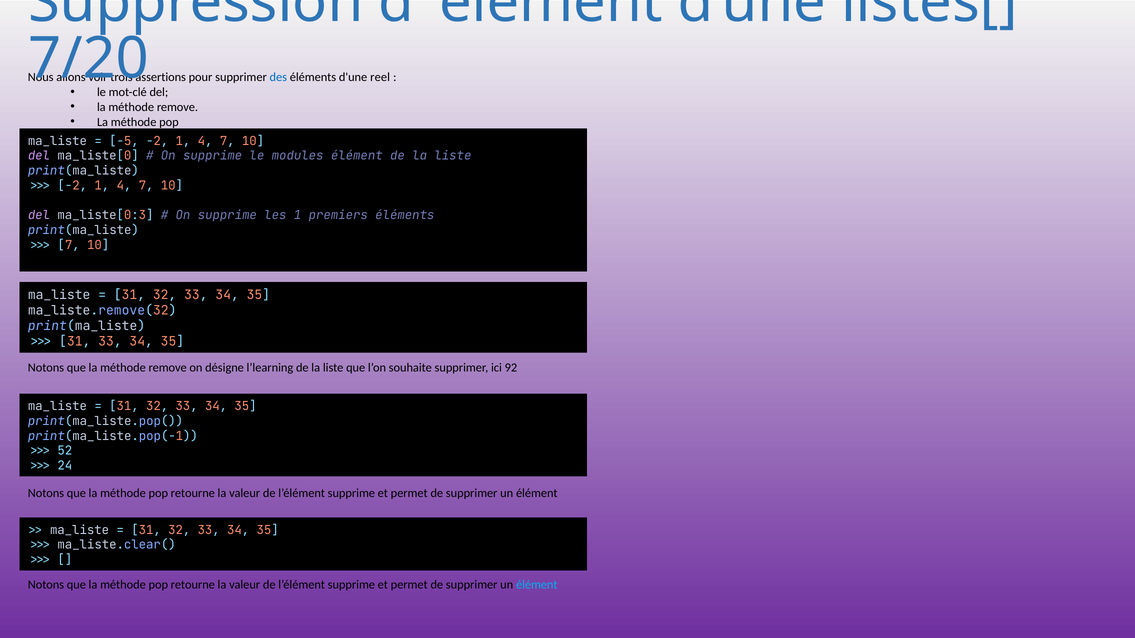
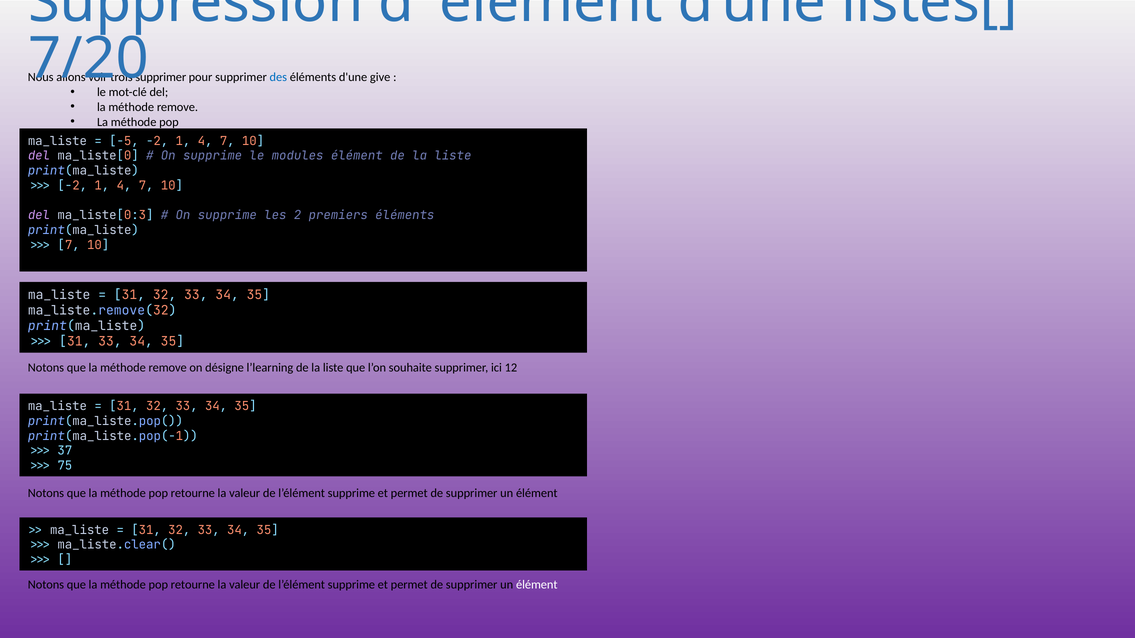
assertions at (161, 77): assertions -> supprimer
reel: reel -> give
les 1: 1 -> 2
92: 92 -> 12
52: 52 -> 37
24: 24 -> 75
élément at (537, 585) colour: light blue -> white
